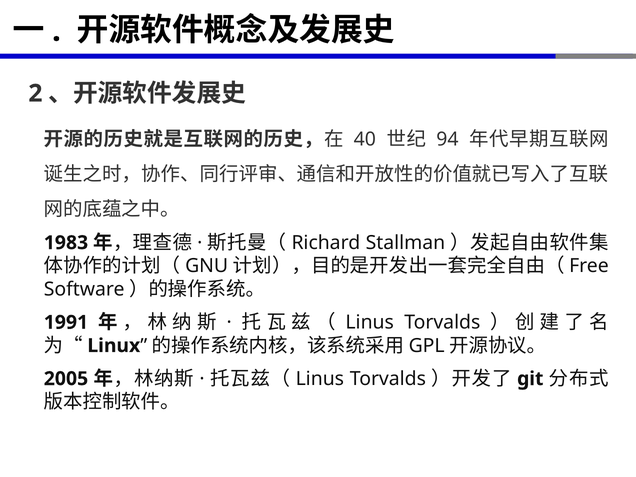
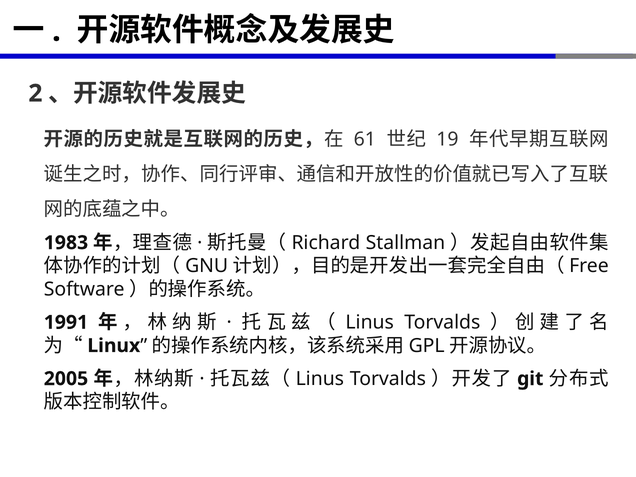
40: 40 -> 61
94: 94 -> 19
